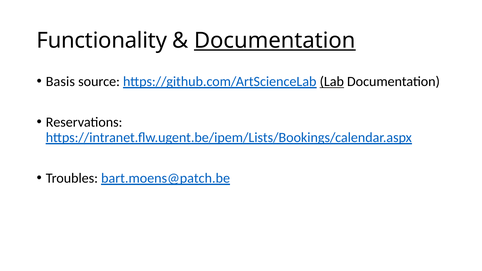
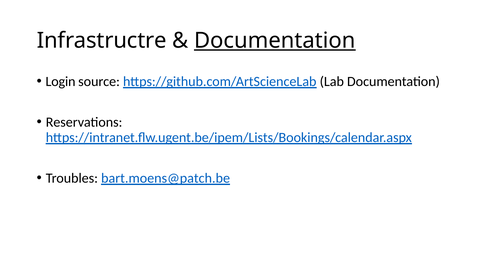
Functionality: Functionality -> Infrastructre
Basis: Basis -> Login
Lab underline: present -> none
